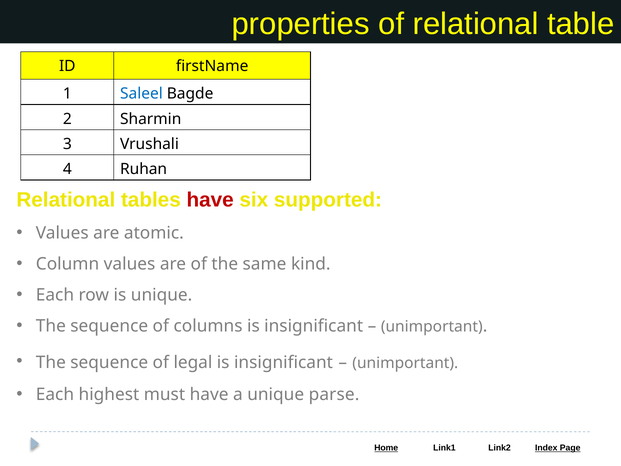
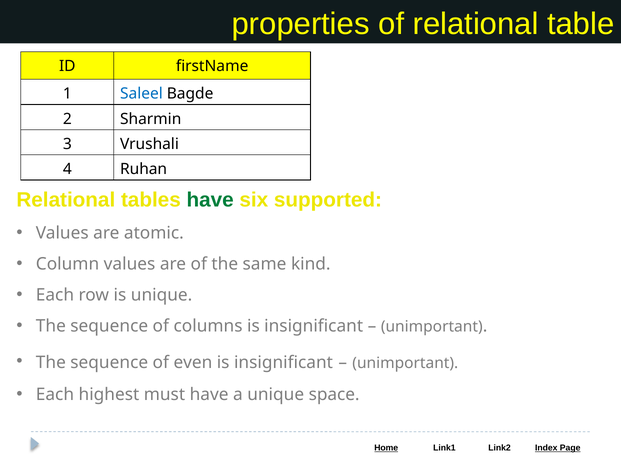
have at (210, 200) colour: red -> green
legal: legal -> even
parse: parse -> space
